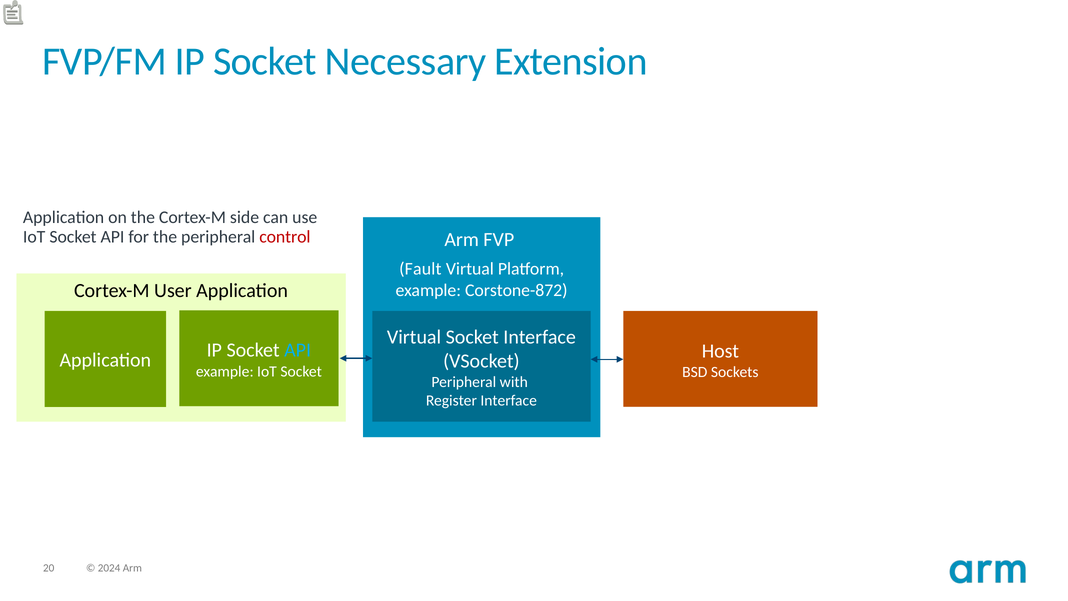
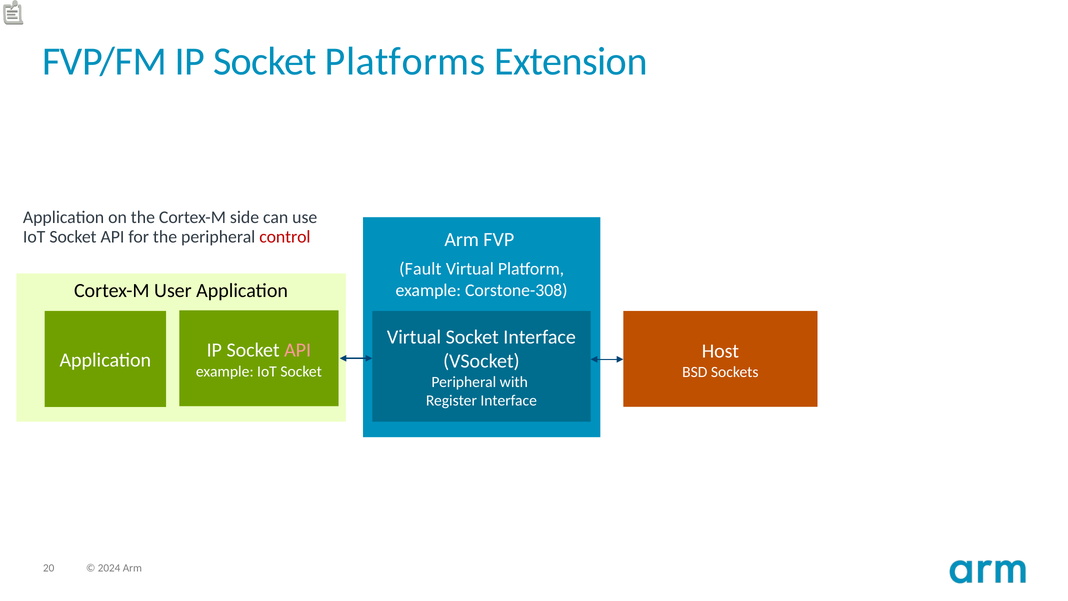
Necessary: Necessary -> Platforms
Corstone-872: Corstone-872 -> Corstone-308
API at (298, 350) colour: light blue -> pink
